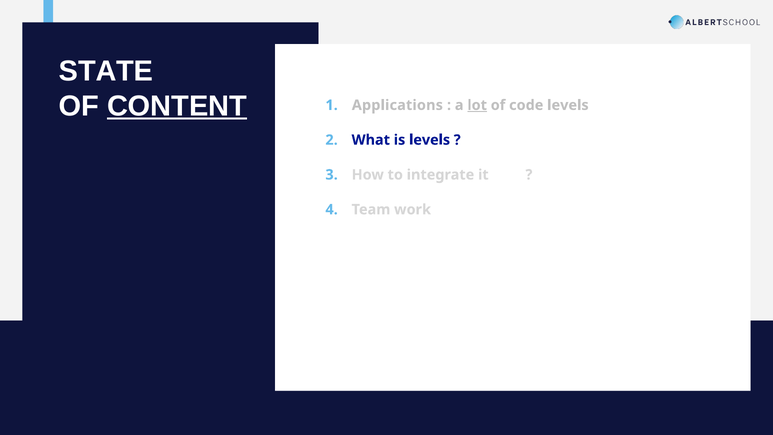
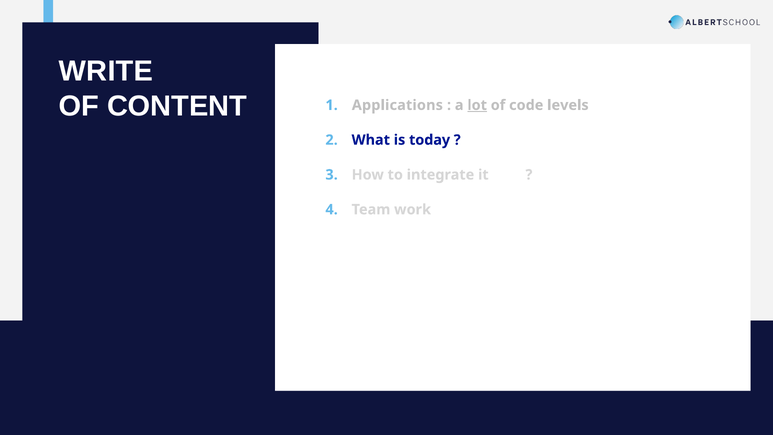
STATE: STATE -> WRITE
CONTENT underline: present -> none
is levels: levels -> today
